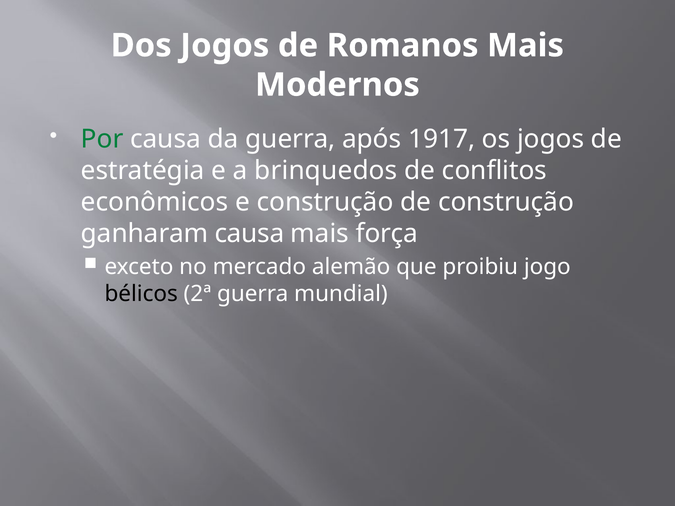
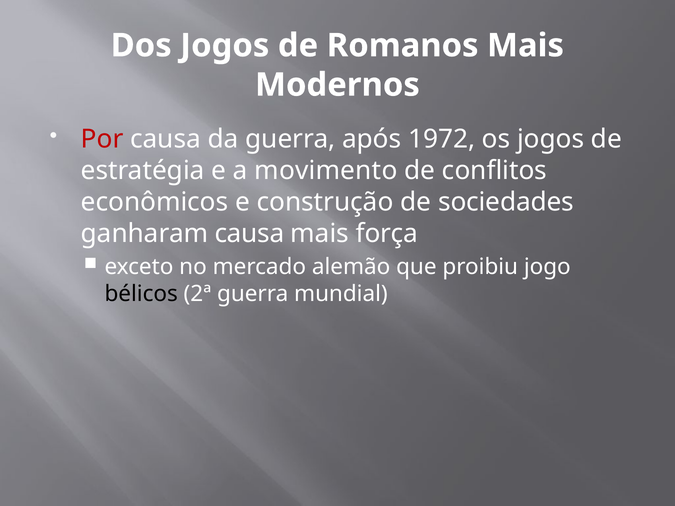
Por colour: green -> red
1917: 1917 -> 1972
brinquedos: brinquedos -> movimento
de construção: construção -> sociedades
